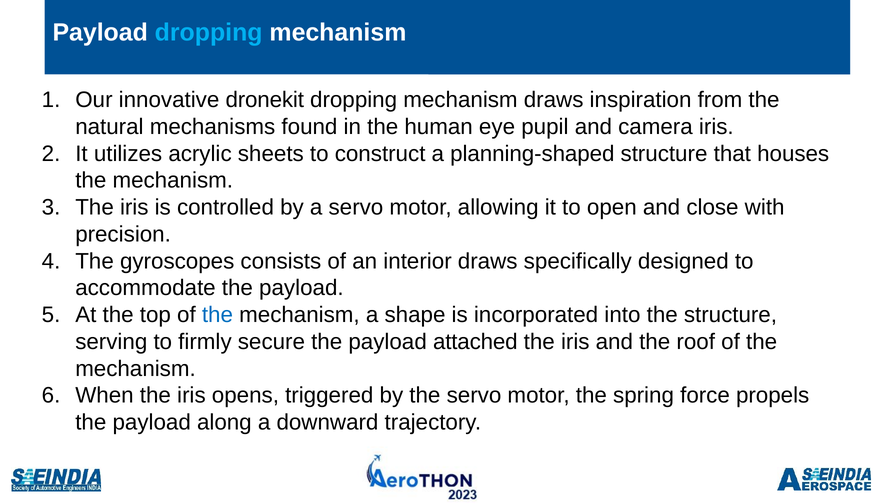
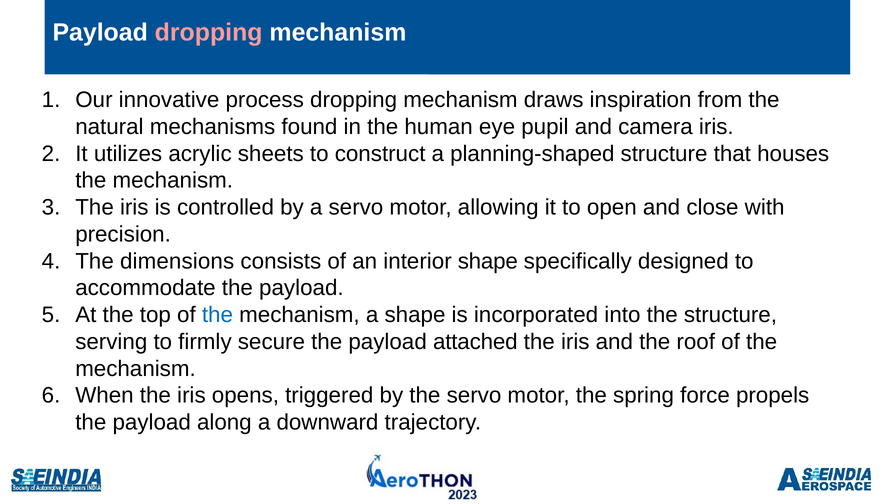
dropping at (209, 32) colour: light blue -> pink
dronekit: dronekit -> process
gyroscopes: gyroscopes -> dimensions
interior draws: draws -> shape
